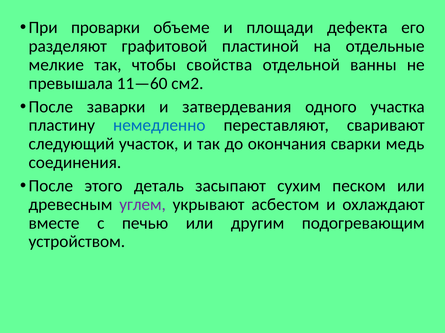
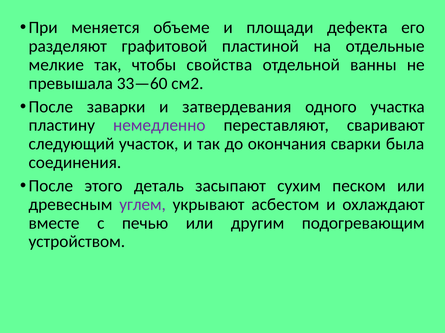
проварки: проварки -> меняется
11—60: 11—60 -> 33—60
немедленно colour: blue -> purple
медь: медь -> была
